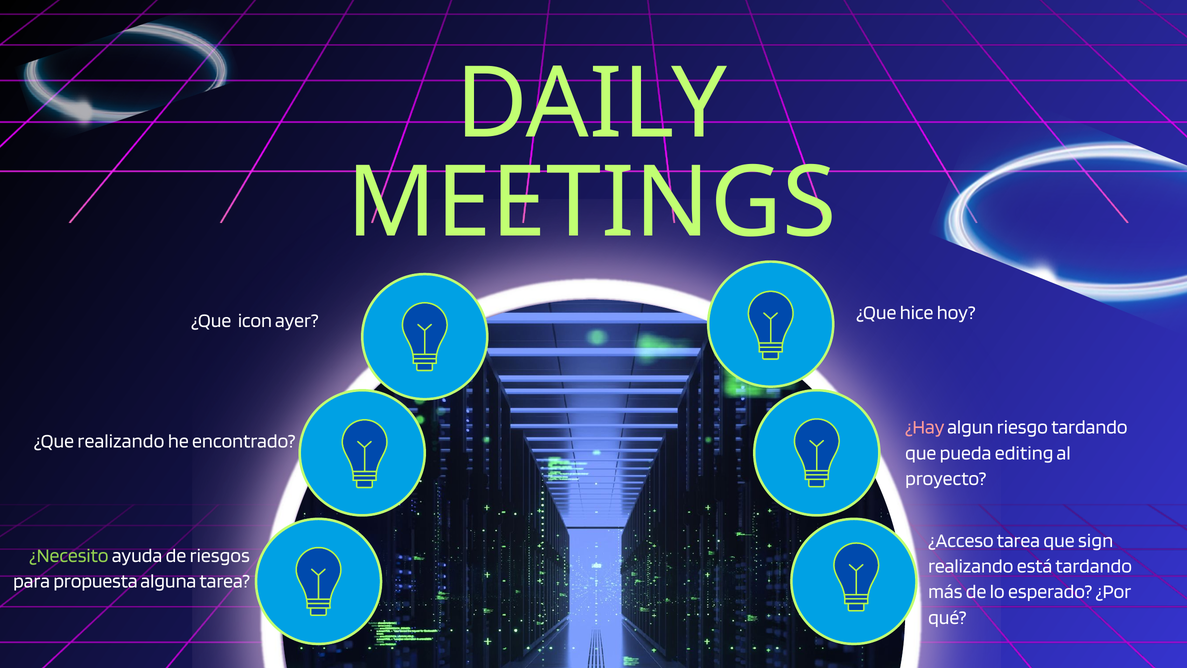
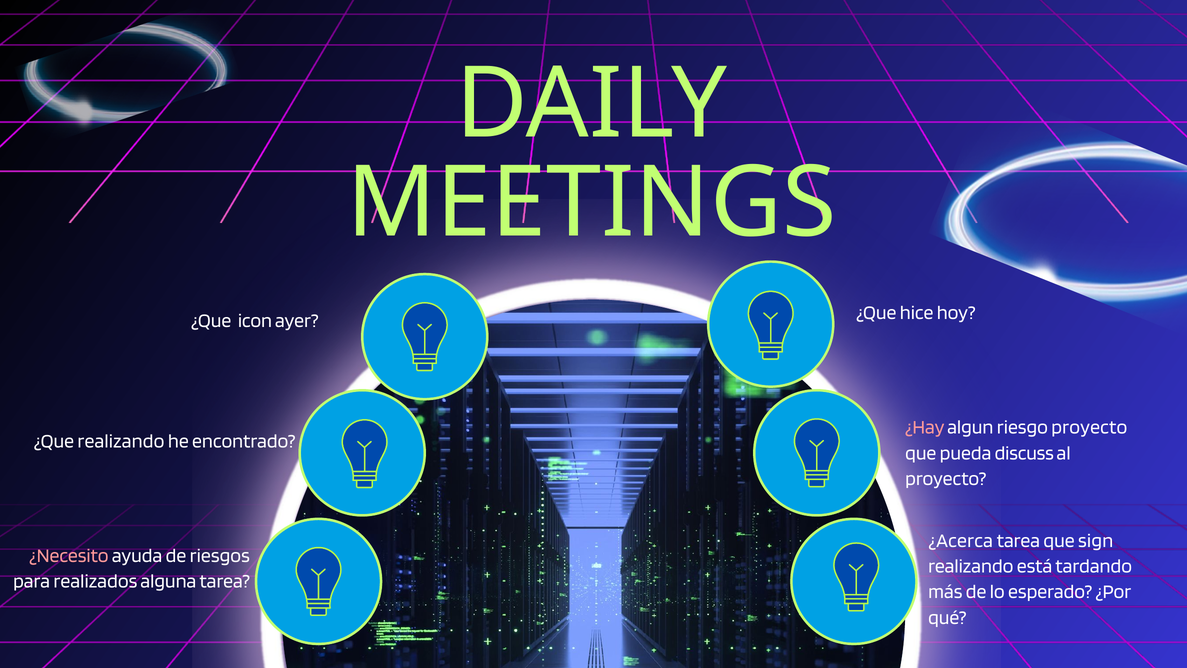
riesgo tardando: tardando -> proyecto
editing: editing -> discuss
¿Acceso: ¿Acceso -> ¿Acerca
¿Necesito colour: light green -> pink
propuesta: propuesta -> realizados
